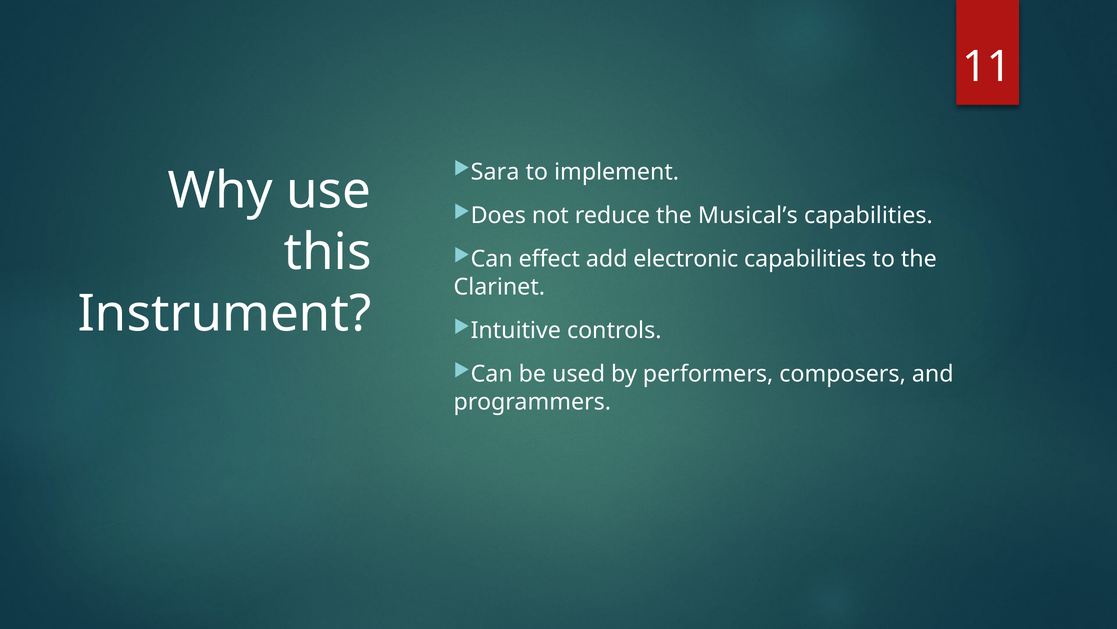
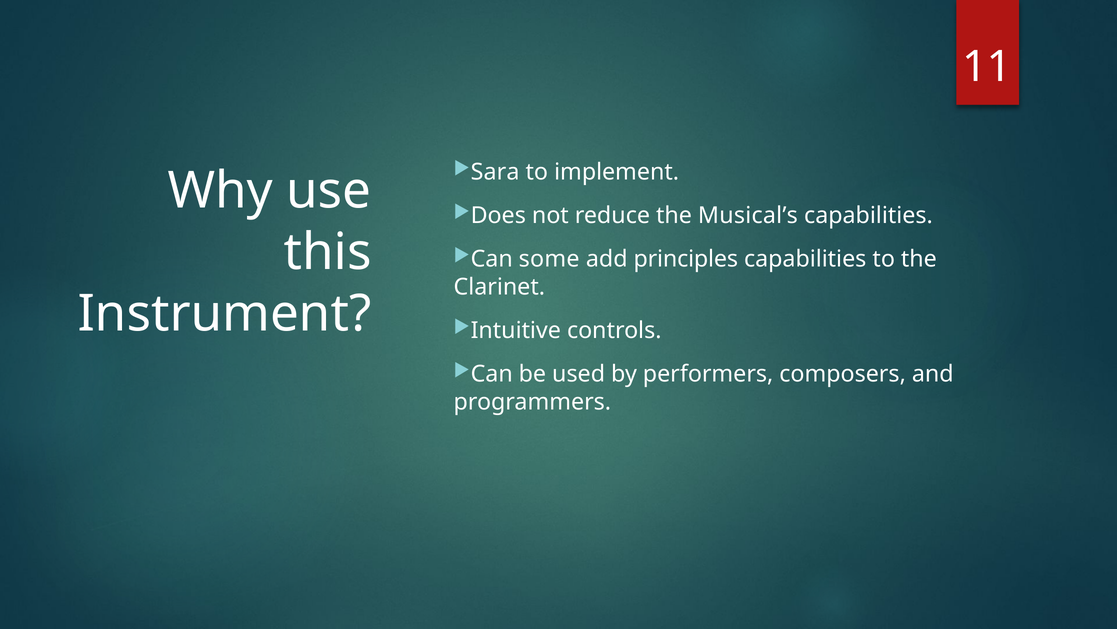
effect: effect -> some
electronic: electronic -> principles
